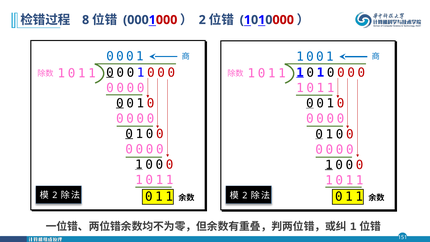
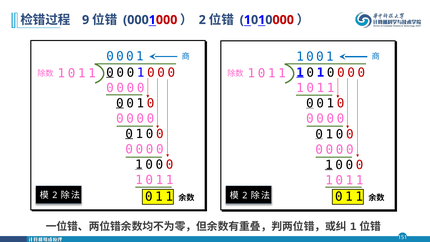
8: 8 -> 9
